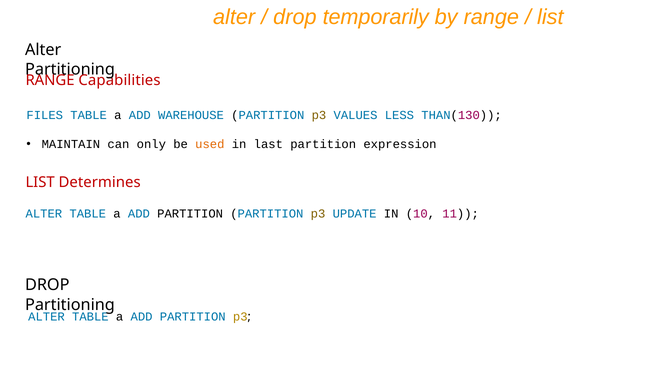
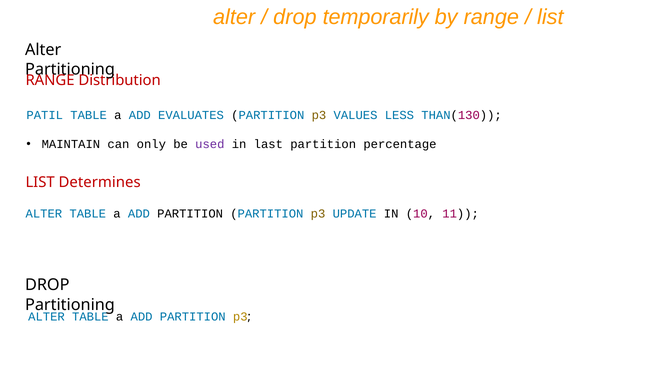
Capabilities: Capabilities -> Distribution
FILES: FILES -> PATIL
WAREHOUSE: WAREHOUSE -> EVALUATES
used colour: orange -> purple
expression: expression -> percentage
